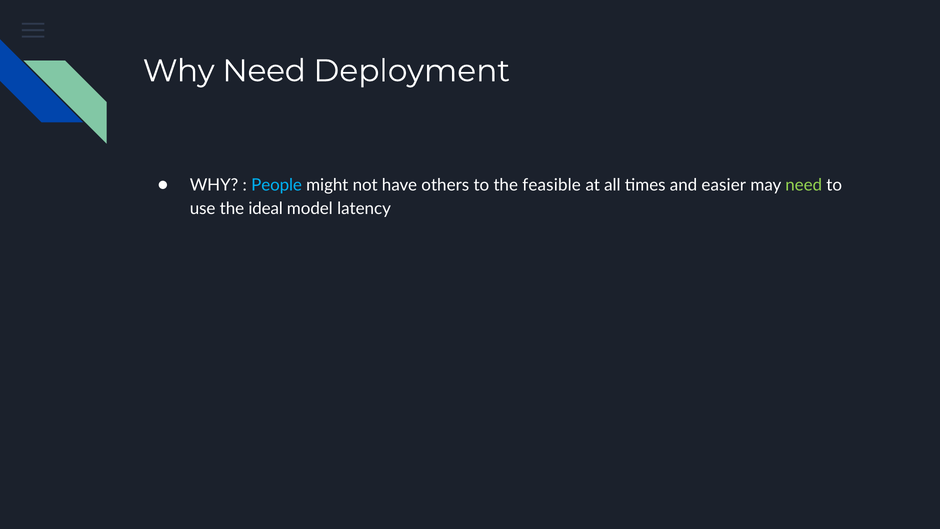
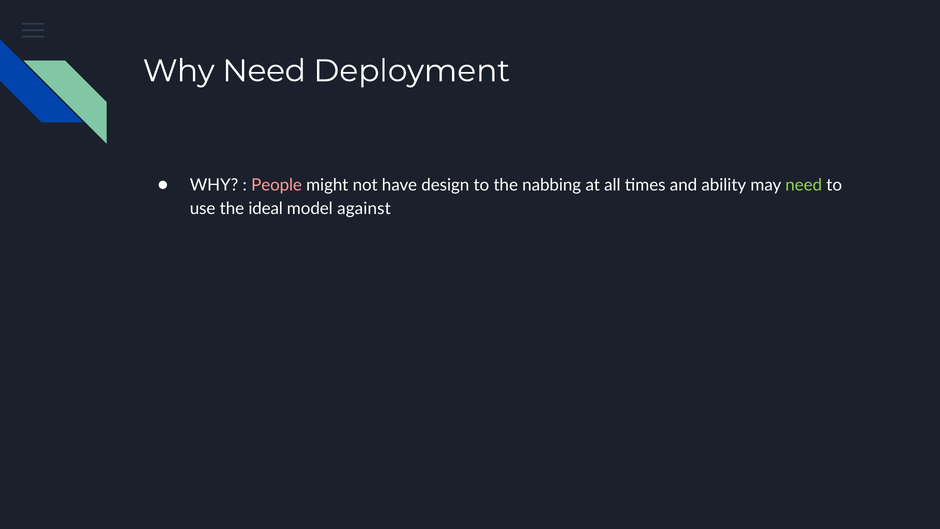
People colour: light blue -> pink
others: others -> design
feasible: feasible -> nabbing
easier: easier -> ability
latency: latency -> against
